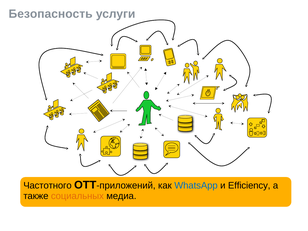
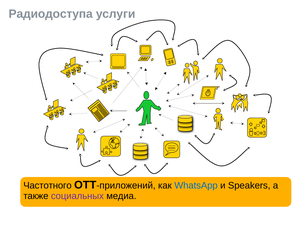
Безопасность: Безопасность -> Радиодоступа
Efficiency: Efficiency -> Speakers
социальных colour: orange -> purple
